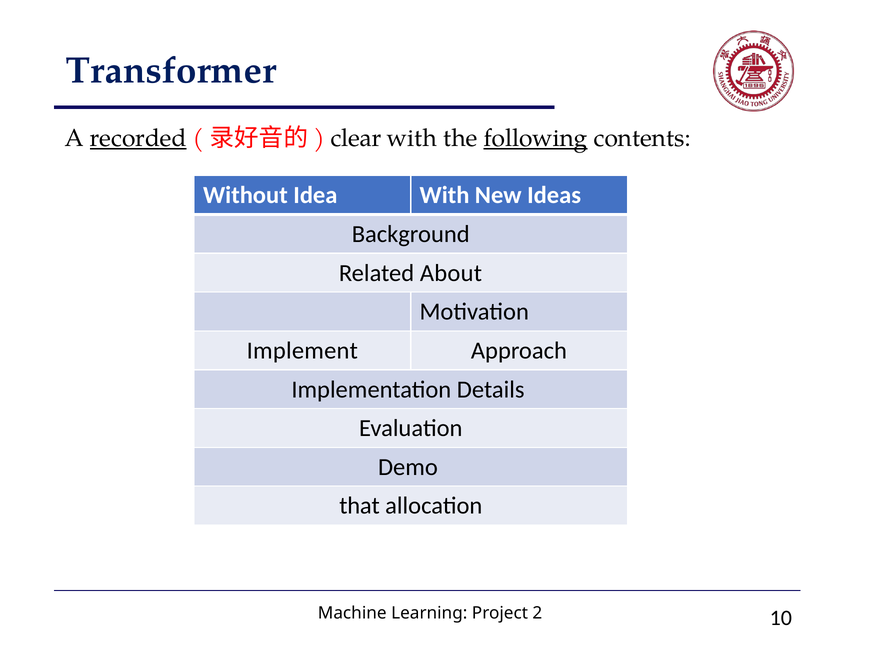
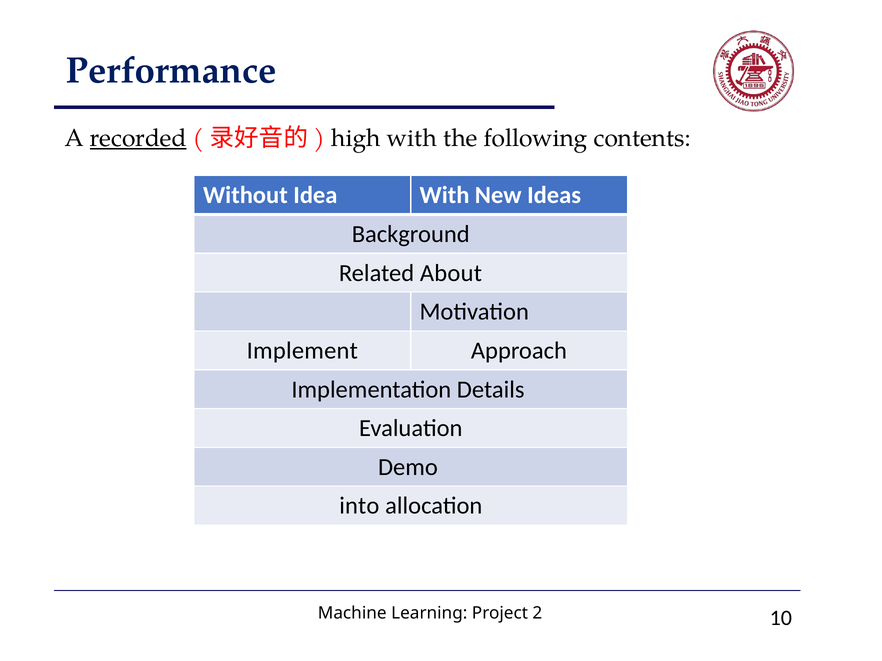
Transformer: Transformer -> Performance
clear: clear -> high
following underline: present -> none
that: that -> into
